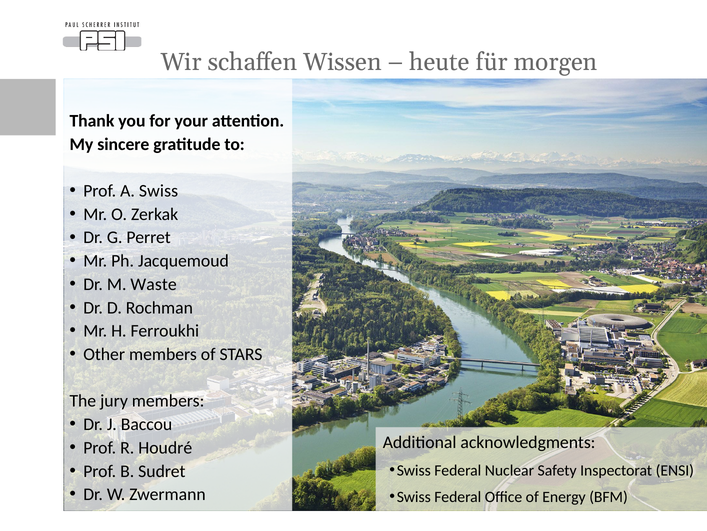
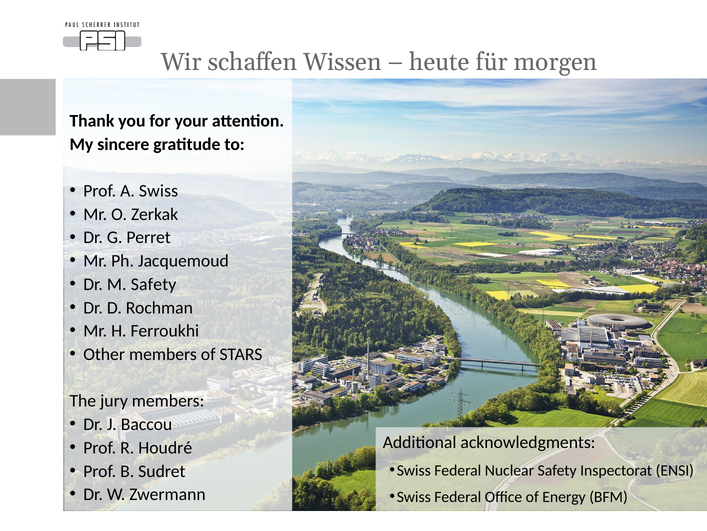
M Waste: Waste -> Safety
